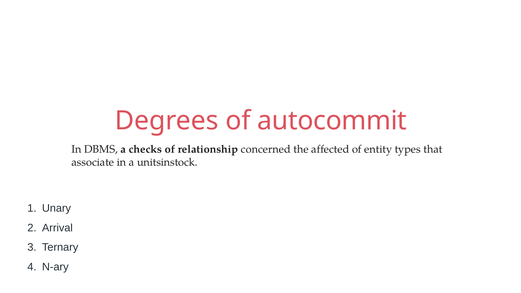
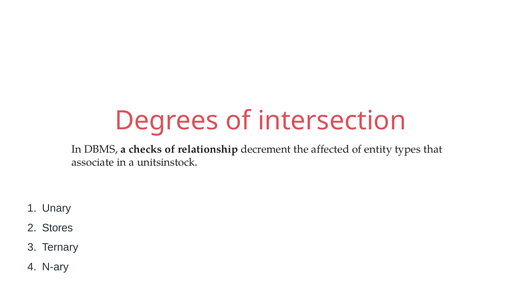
autocommit: autocommit -> intersection
concerned: concerned -> decrement
Arrival: Arrival -> Stores
